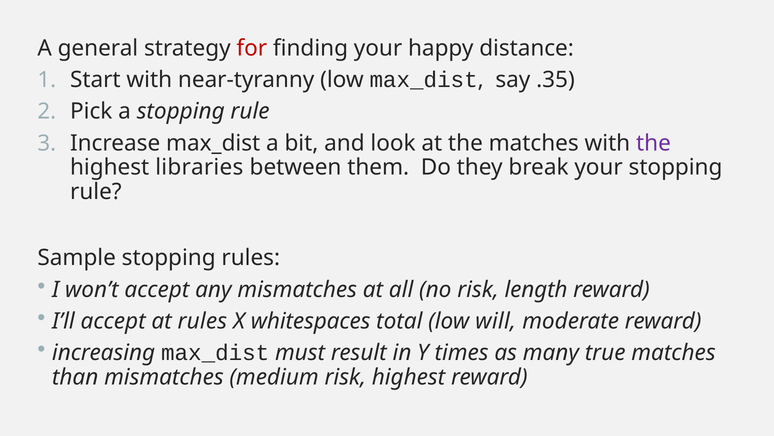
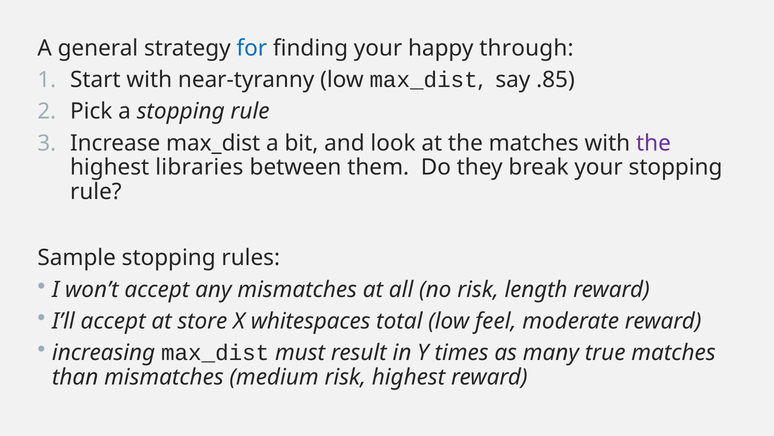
for colour: red -> blue
distance: distance -> through
.35: .35 -> .85
at rules: rules -> store
will: will -> feel
